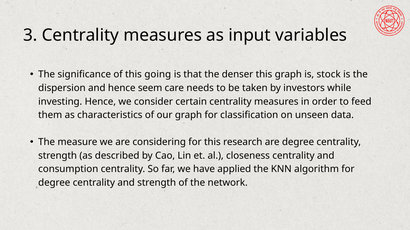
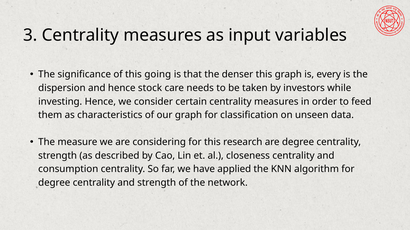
stock: stock -> every
seem: seem -> stock
